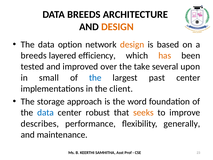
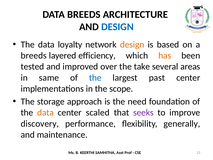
DESIGN at (117, 27) colour: orange -> blue
option: option -> loyalty
upon: upon -> areas
small: small -> same
client: client -> scope
word: word -> need
data at (45, 112) colour: blue -> orange
robust: robust -> scaled
seeks colour: orange -> purple
describes: describes -> discovery
